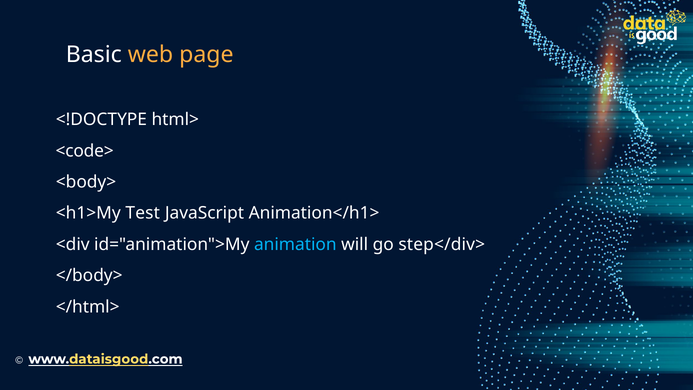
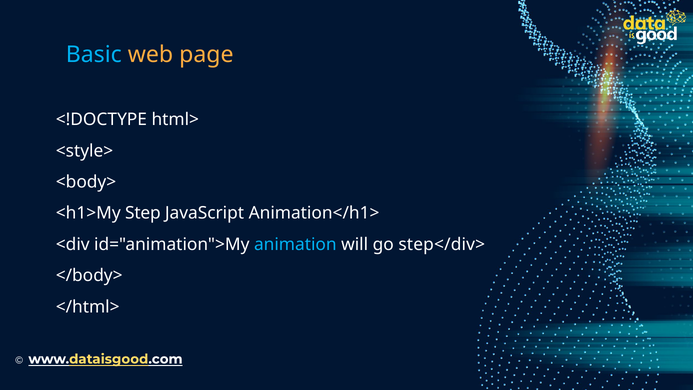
Basic colour: white -> light blue
<code>: <code> -> <style>
Test: Test -> Step
